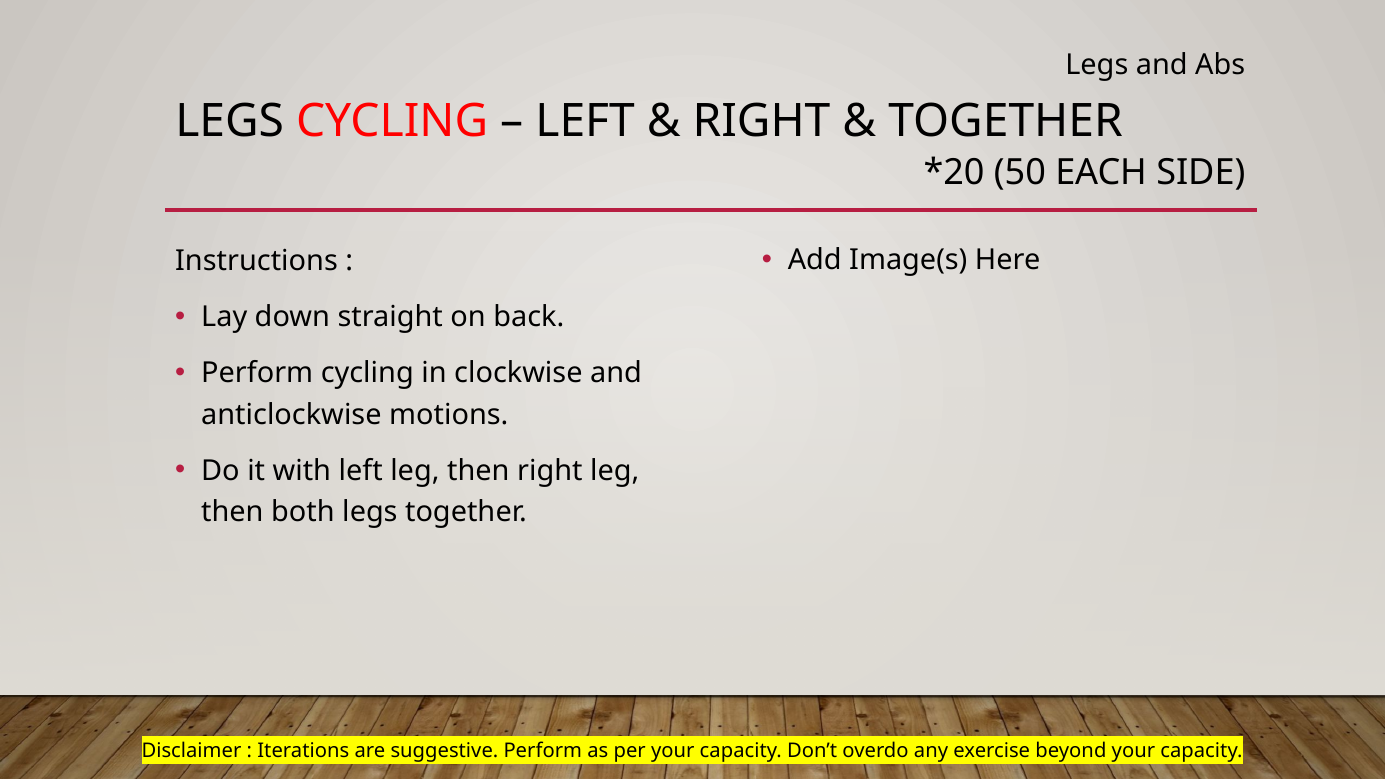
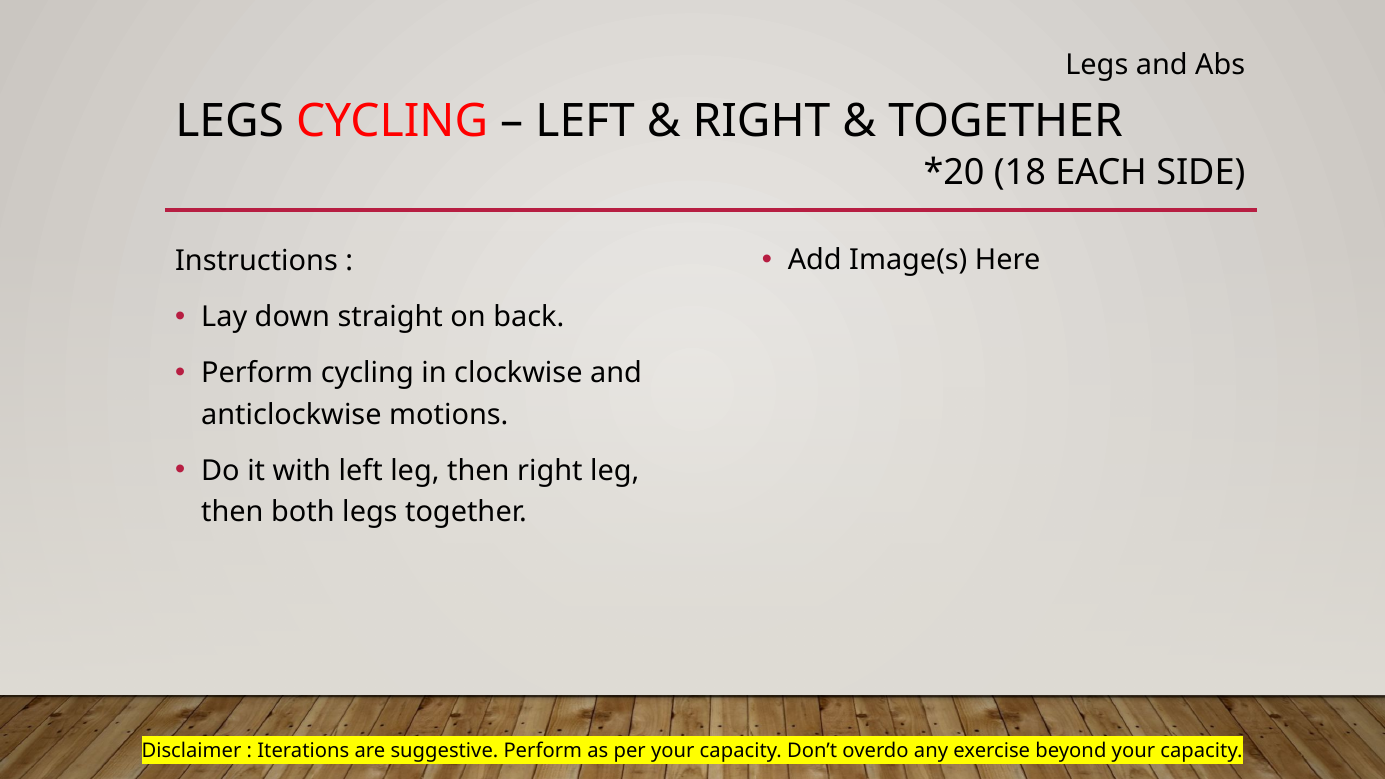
50: 50 -> 18
